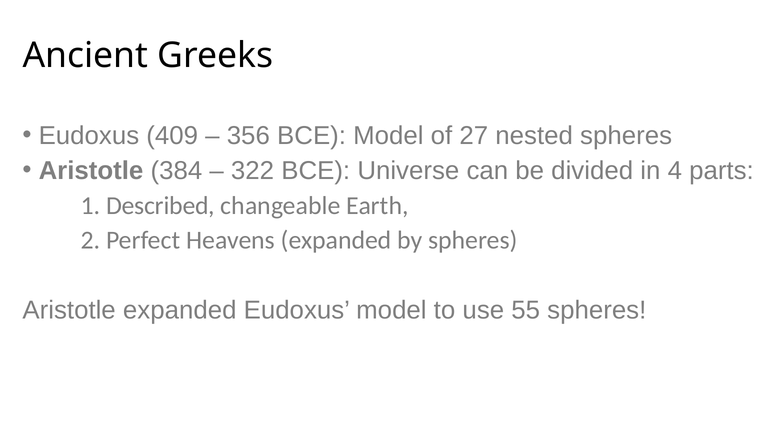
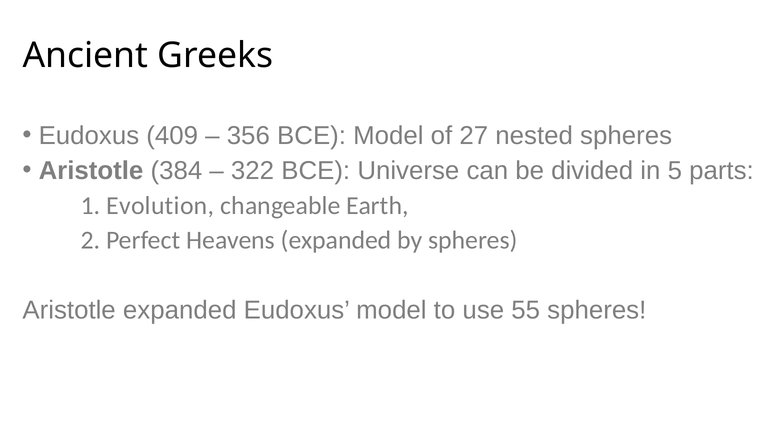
4: 4 -> 5
Described: Described -> Evolution
